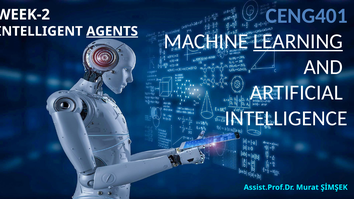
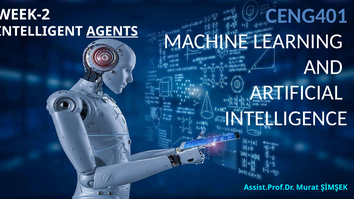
LEARNING underline: present -> none
